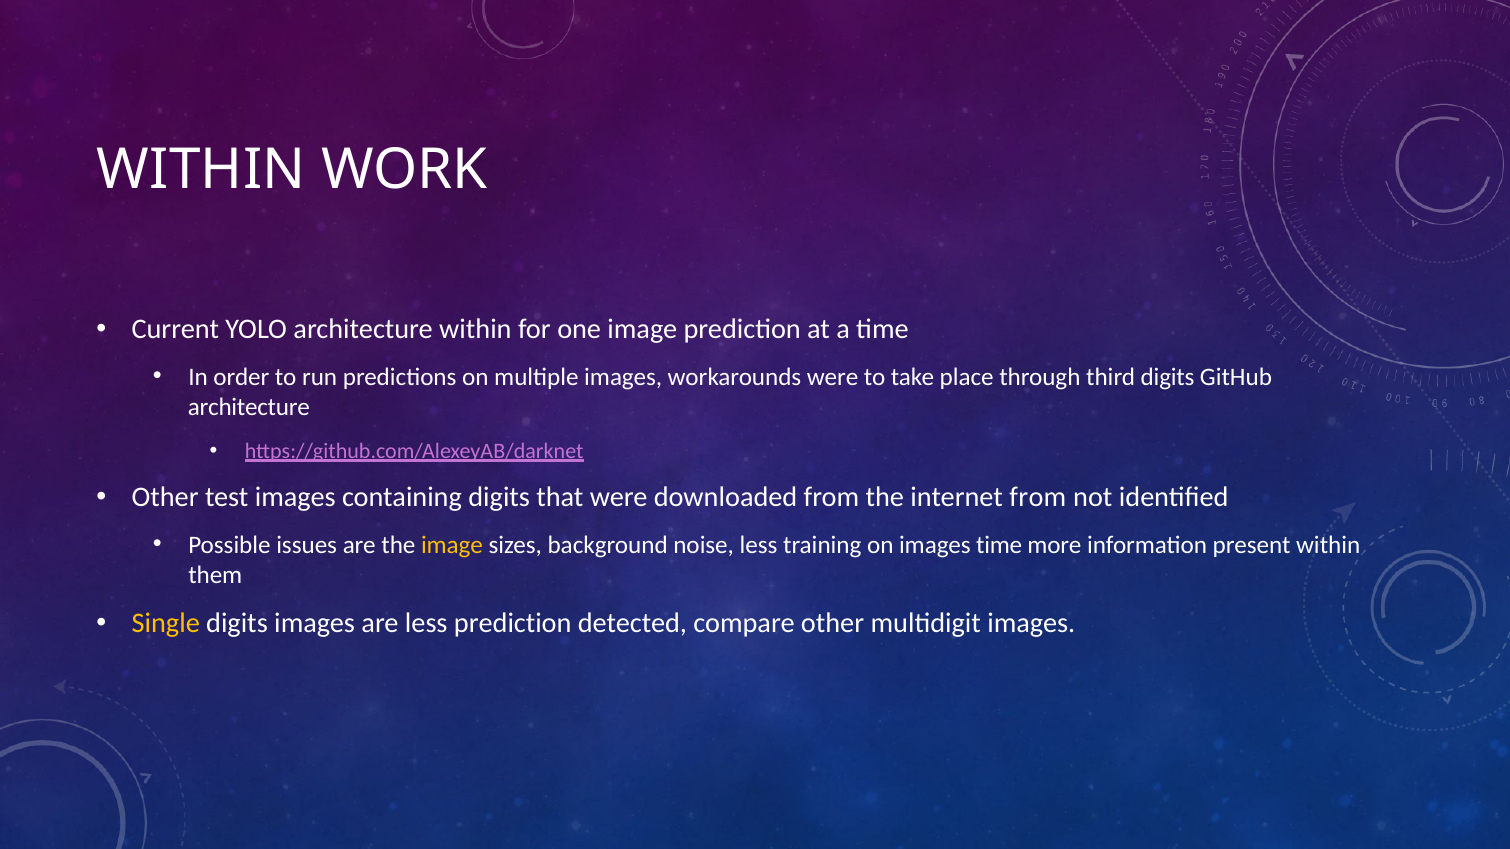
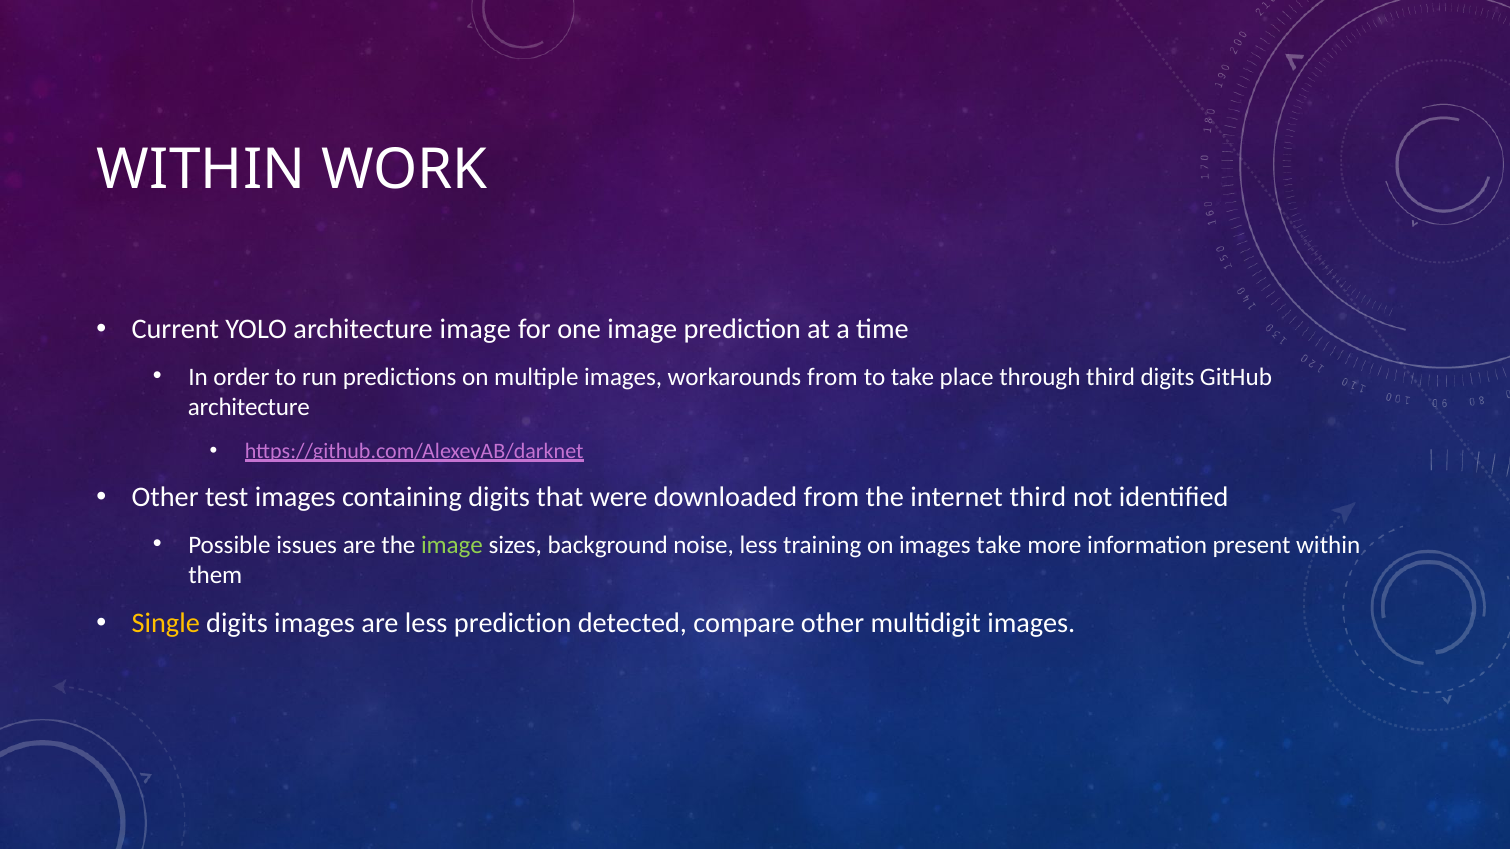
architecture within: within -> image
workarounds were: were -> from
internet from: from -> third
image at (452, 545) colour: yellow -> light green
images time: time -> take
